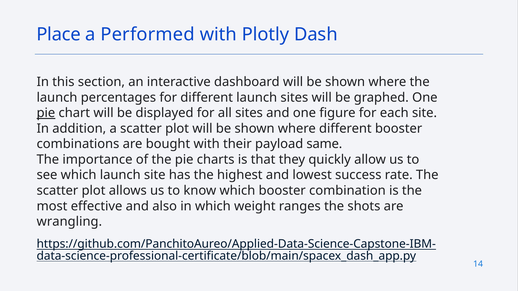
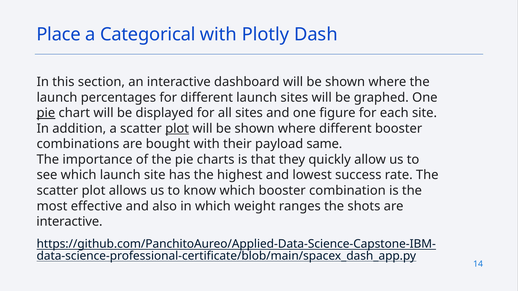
Performed: Performed -> Categorical
plot at (177, 129) underline: none -> present
wrangling at (69, 222): wrangling -> interactive
